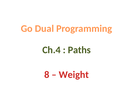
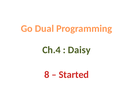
Paths: Paths -> Daisy
Weight: Weight -> Started
